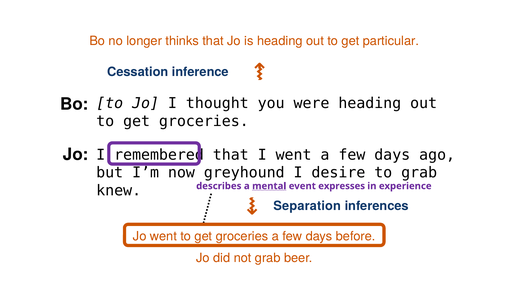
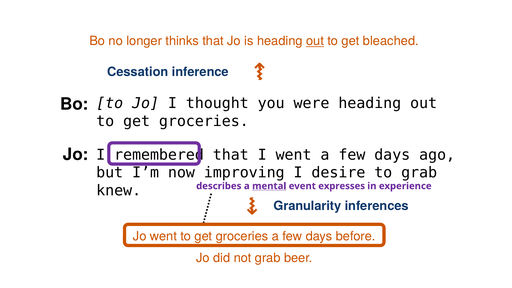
out at (315, 41) underline: none -> present
particular: particular -> bleached
greyhound: greyhound -> improving
Separation: Separation -> Granularity
